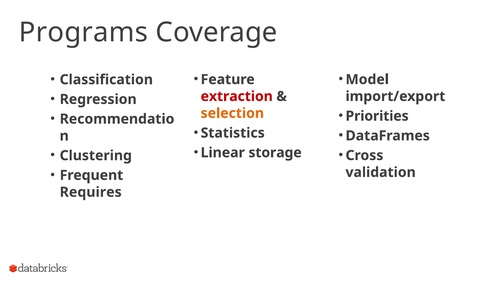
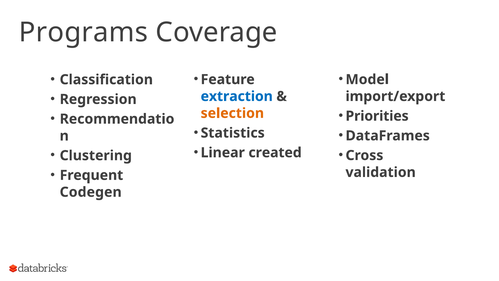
extraction colour: red -> blue
storage: storage -> created
Requires: Requires -> Codegen
